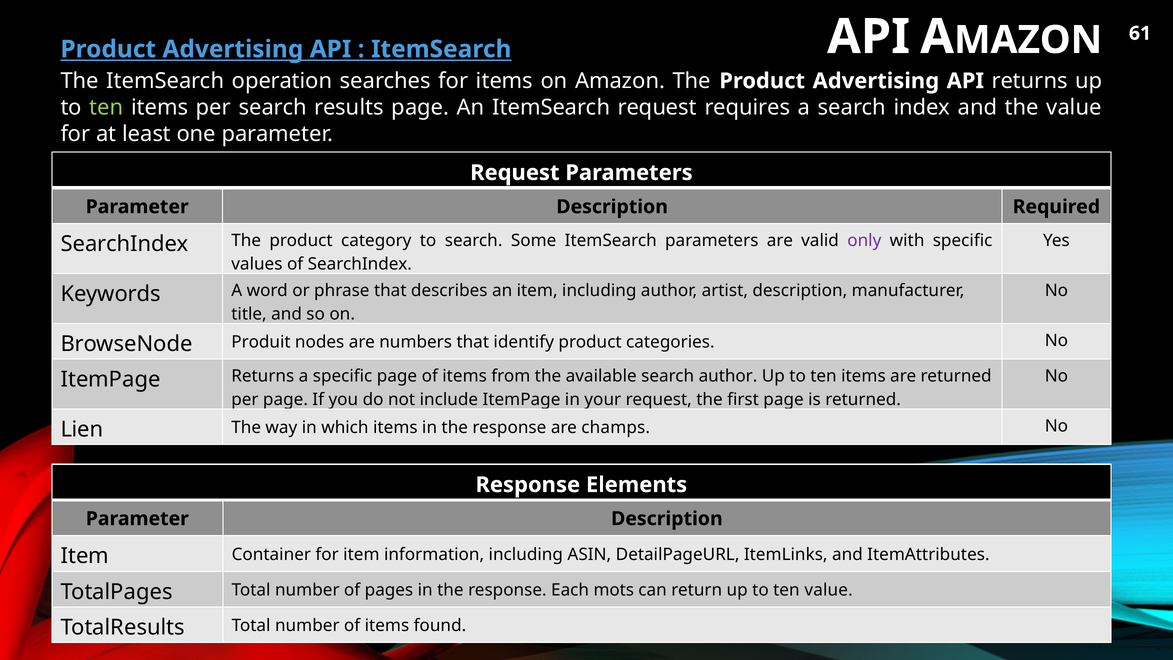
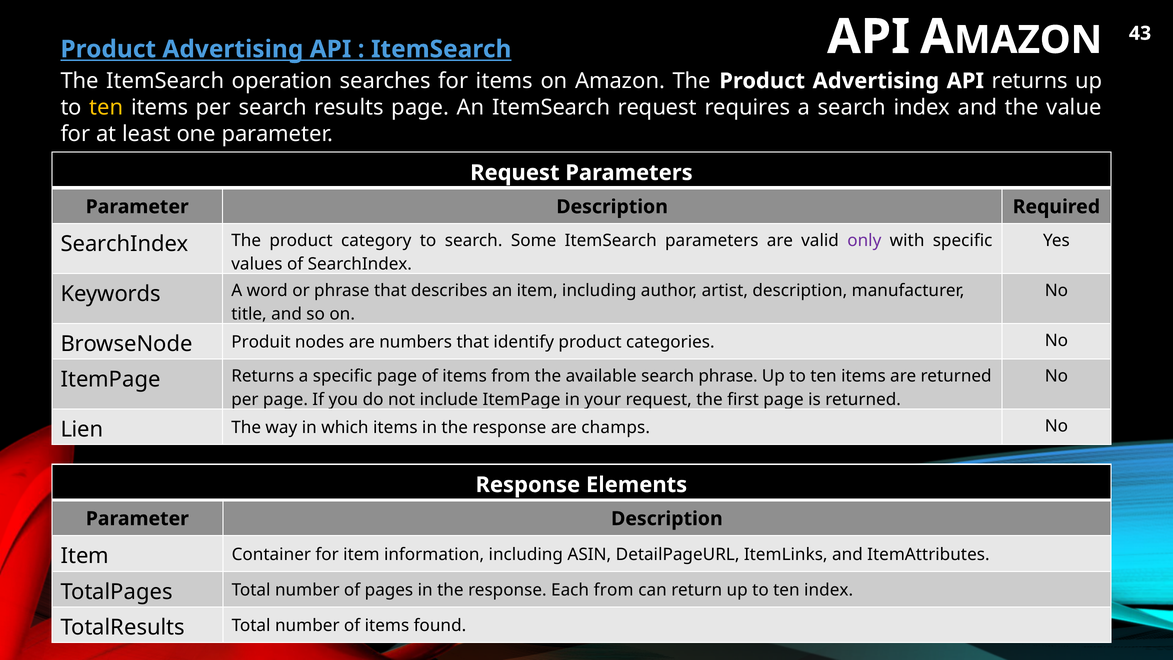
61: 61 -> 43
ten at (106, 107) colour: light green -> yellow
search author: author -> phrase
Each mots: mots -> from
ten value: value -> index
